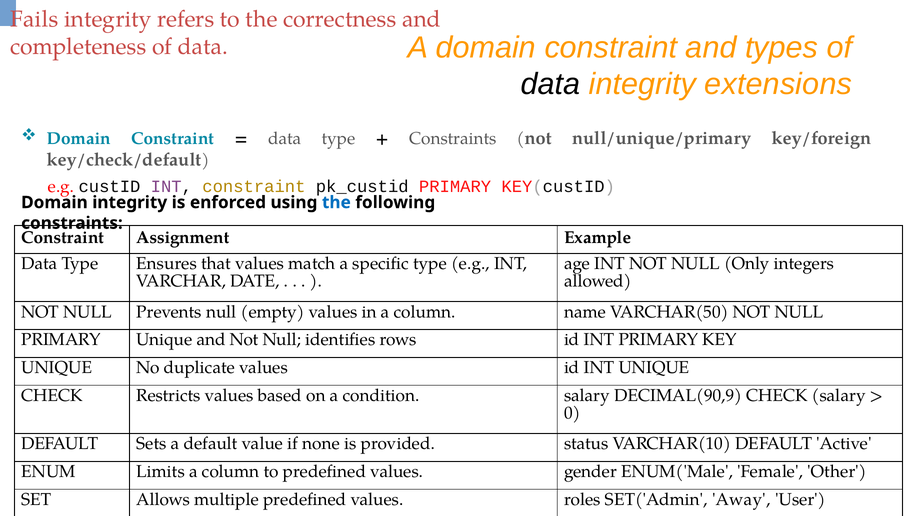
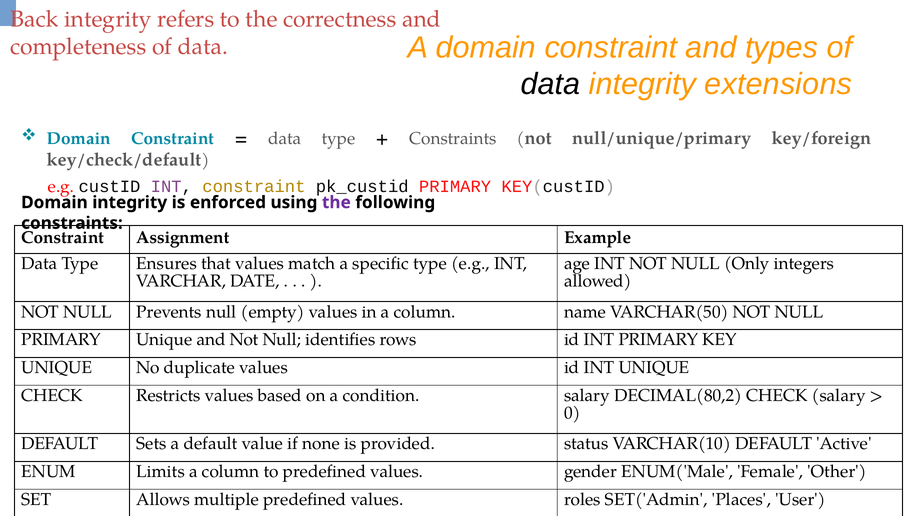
Fails: Fails -> Back
the at (336, 202) colour: blue -> purple
DECIMAL(90,9: DECIMAL(90,9 -> DECIMAL(80,2
Away: Away -> Places
